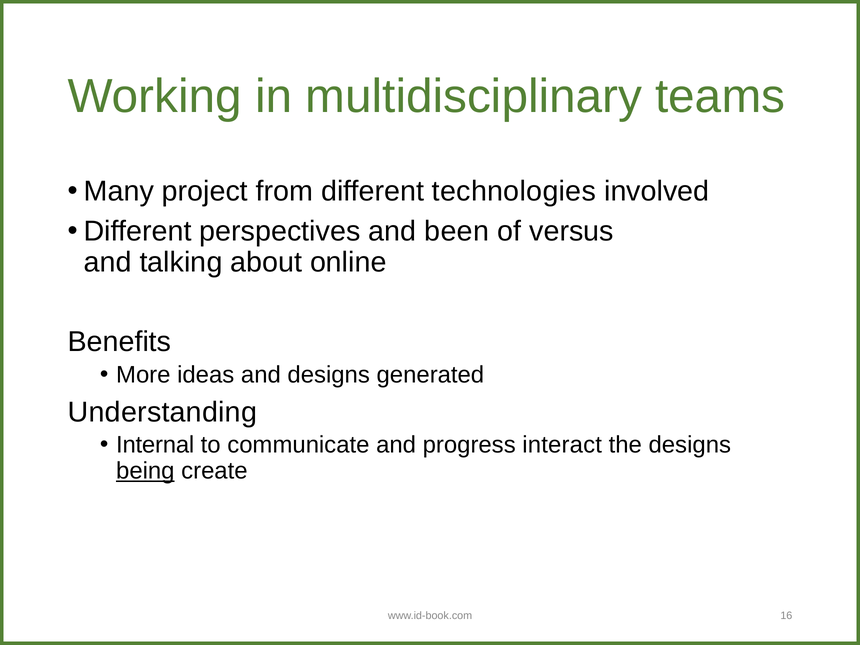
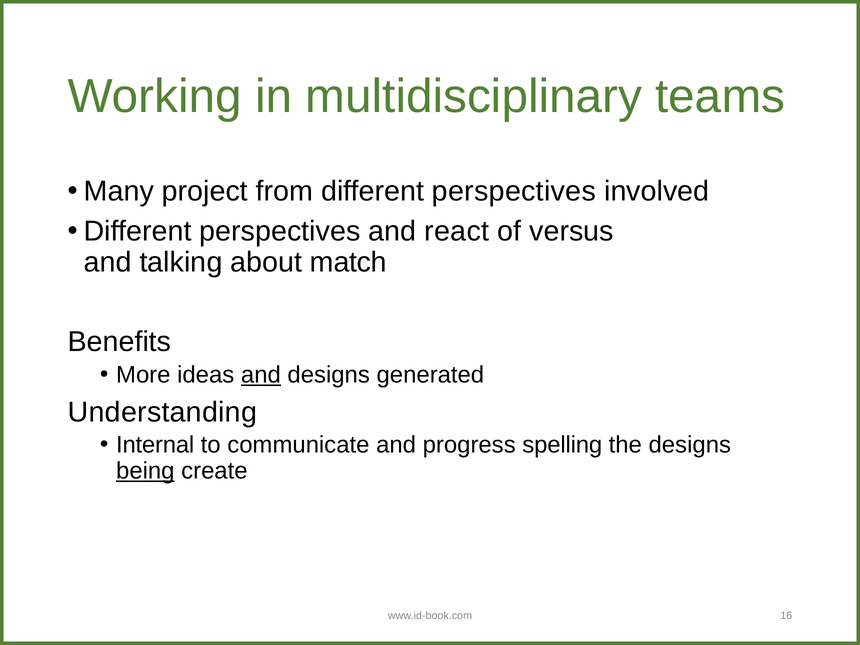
from different technologies: technologies -> perspectives
been: been -> react
online: online -> match
and at (261, 375) underline: none -> present
interact: interact -> spelling
